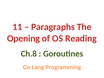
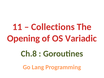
Paragraphs: Paragraphs -> Collections
Reading: Reading -> Variadic
